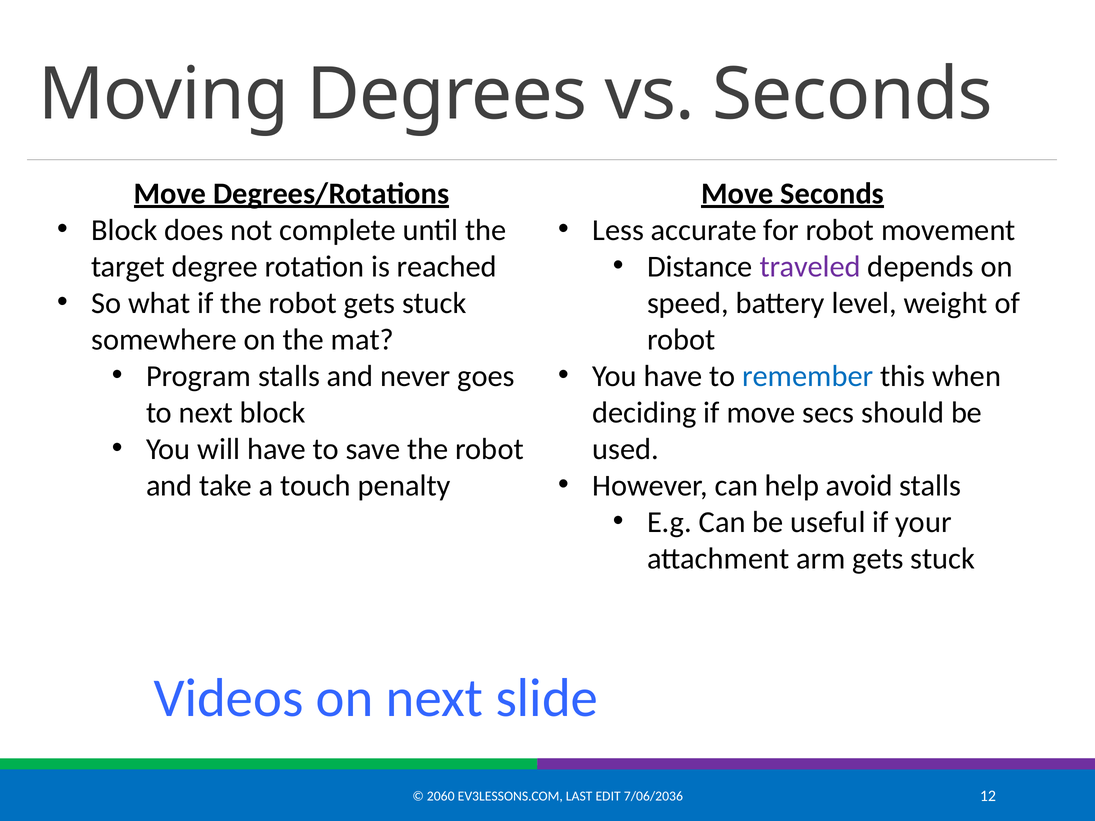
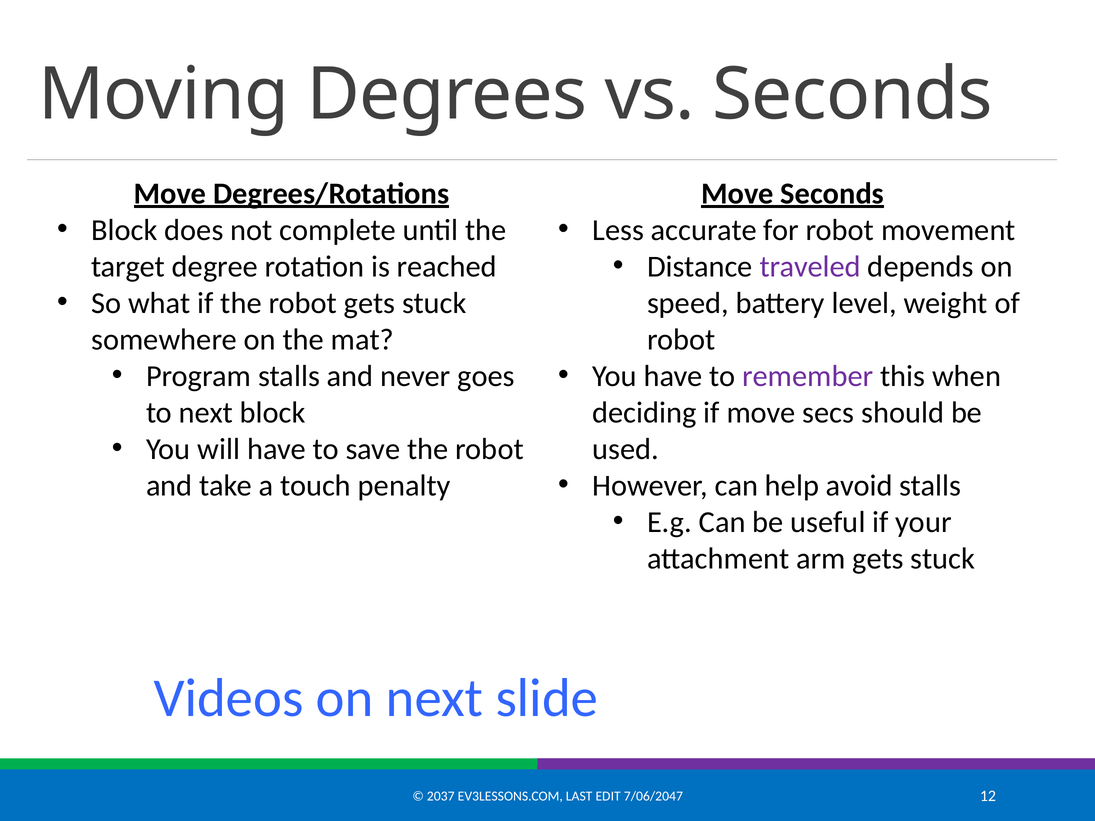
remember colour: blue -> purple
2060: 2060 -> 2037
7/06/2036: 7/06/2036 -> 7/06/2047
